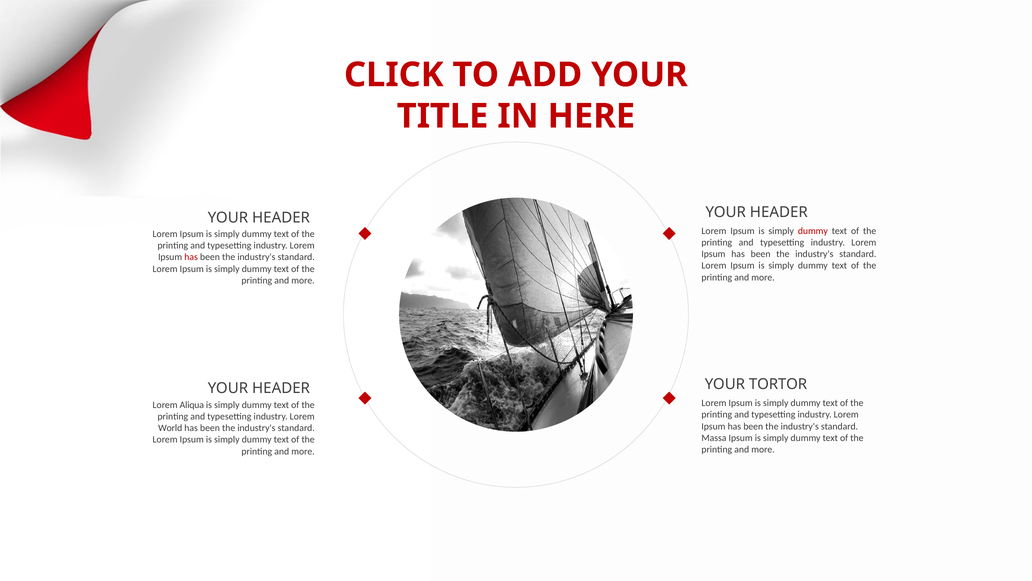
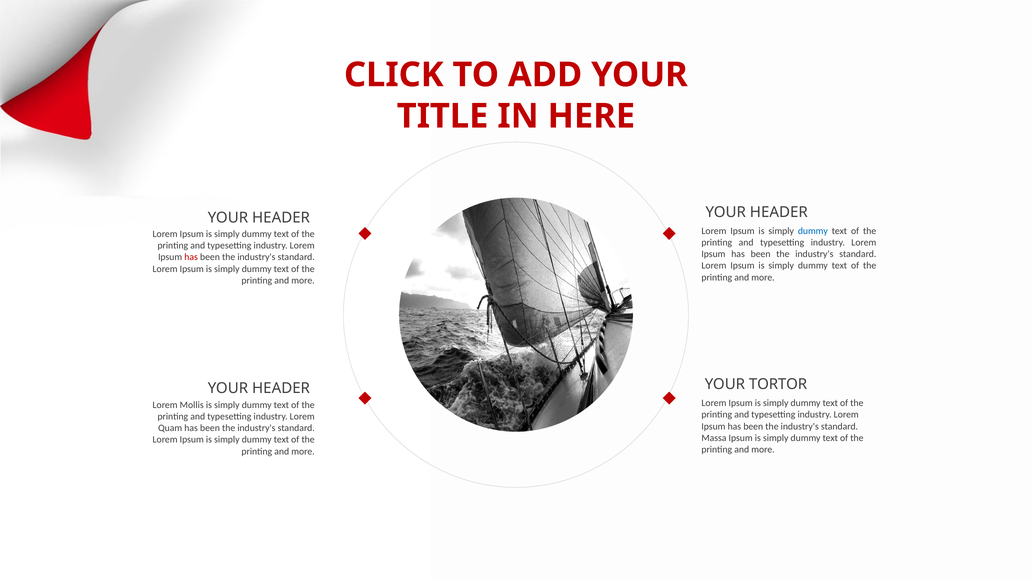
dummy at (813, 231) colour: red -> blue
Aliqua: Aliqua -> Mollis
World: World -> Quam
